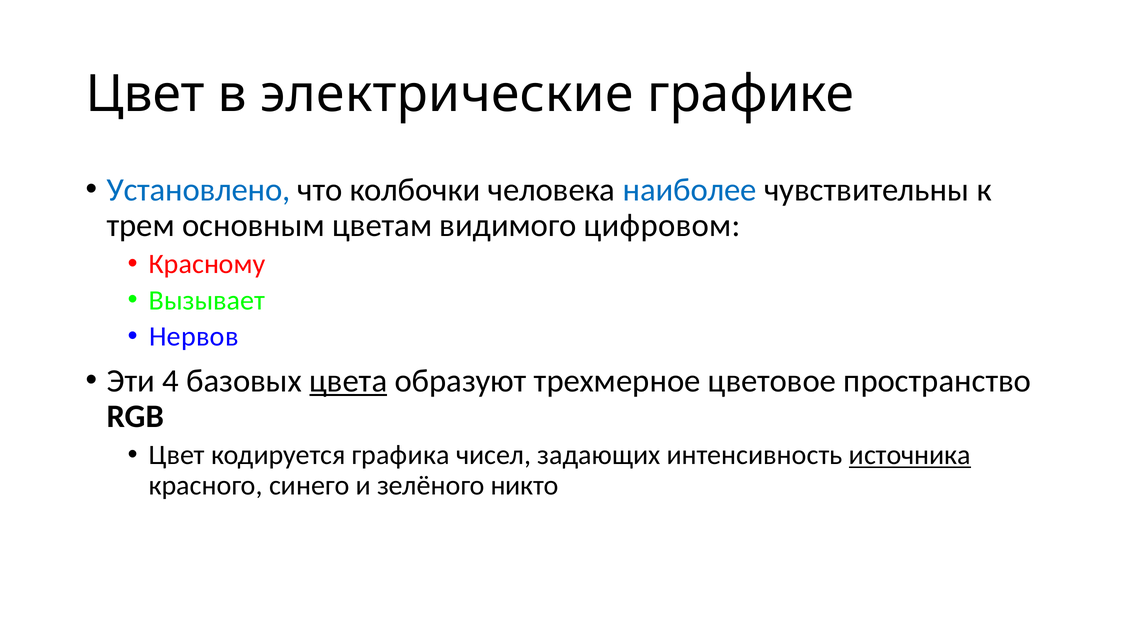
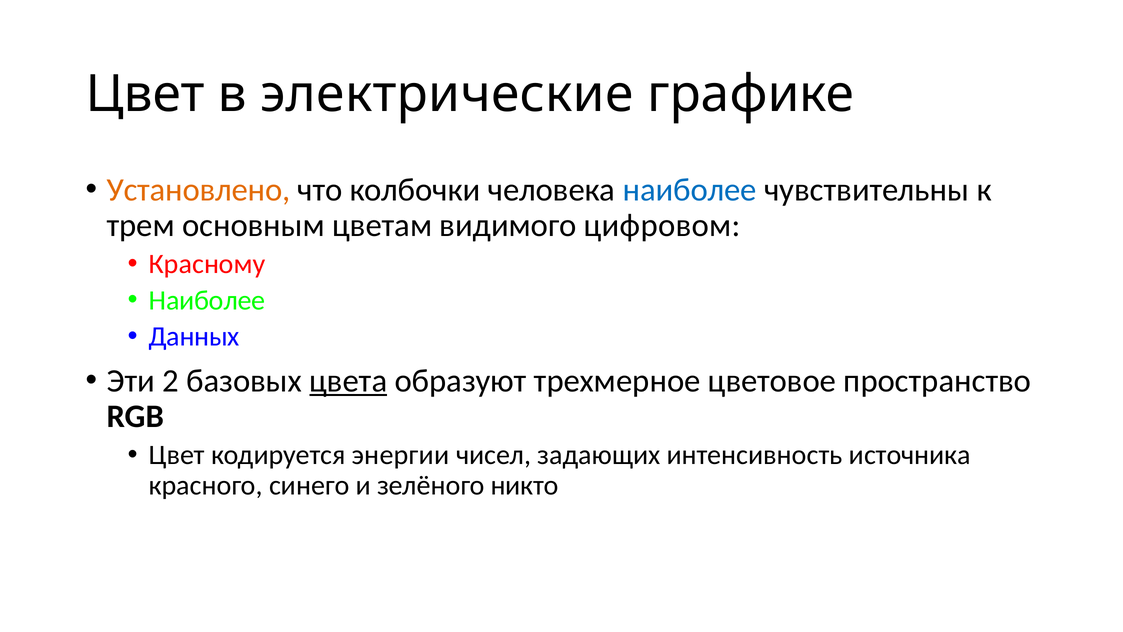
Установлено colour: blue -> orange
Вызывает at (207, 300): Вызывает -> Наиболее
Нервов: Нервов -> Данных
4: 4 -> 2
графика: графика -> энергии
источника underline: present -> none
